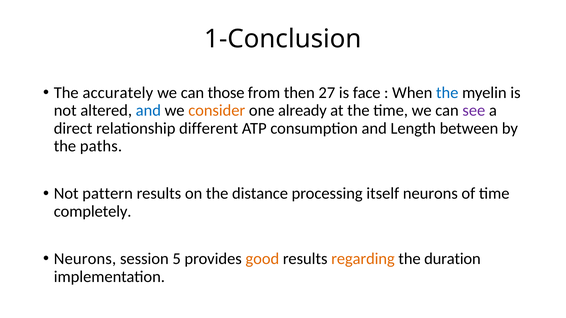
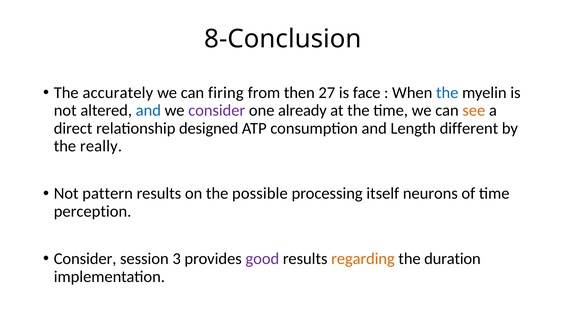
1-Conclusion: 1-Conclusion -> 8-Conclusion
those: those -> firing
consider at (217, 111) colour: orange -> purple
see colour: purple -> orange
different: different -> designed
between: between -> different
paths: paths -> really
distance: distance -> possible
completely: completely -> perception
Neurons at (85, 259): Neurons -> Consider
5: 5 -> 3
good colour: orange -> purple
